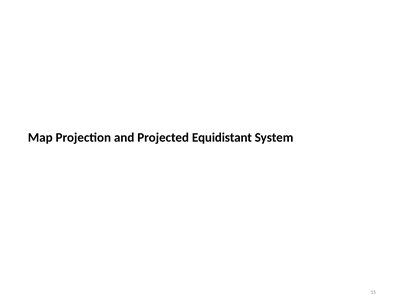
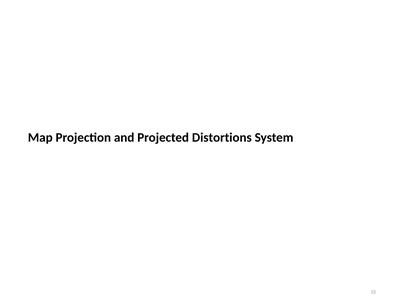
Equidistant: Equidistant -> Distortions
